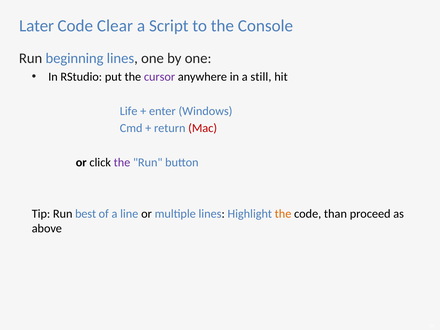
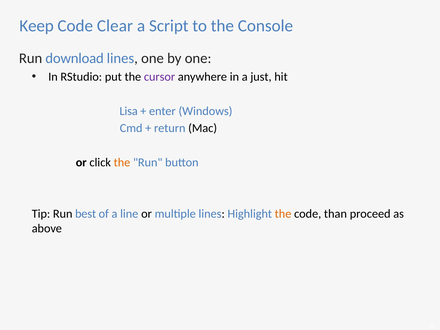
Later: Later -> Keep
beginning: beginning -> download
still: still -> just
Life: Life -> Lisa
Mac colour: red -> black
the at (122, 162) colour: purple -> orange
